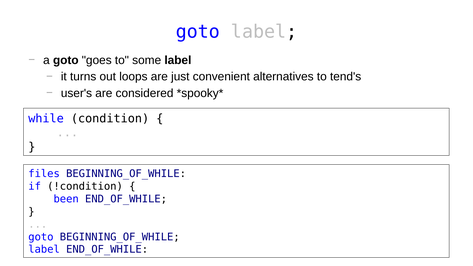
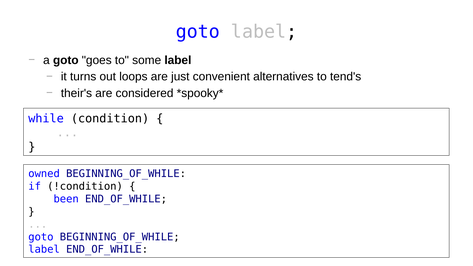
user's: user's -> their's
files: files -> owned
